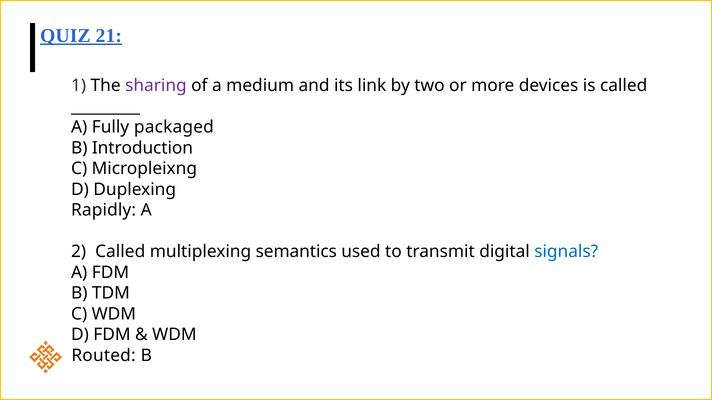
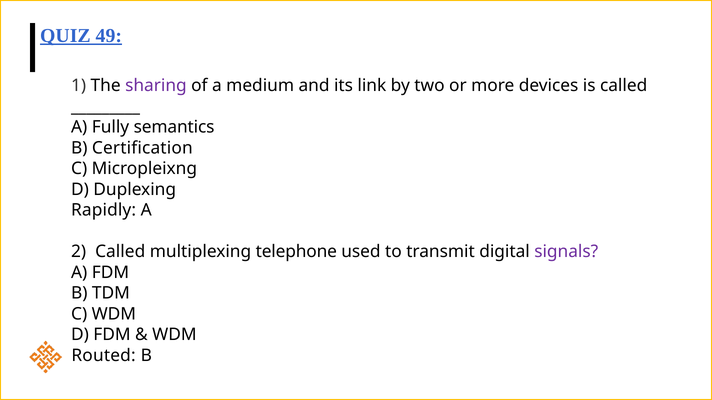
21: 21 -> 49
packaged: packaged -> semantics
Introduction: Introduction -> Certification
semantics: semantics -> telephone
signals colour: blue -> purple
